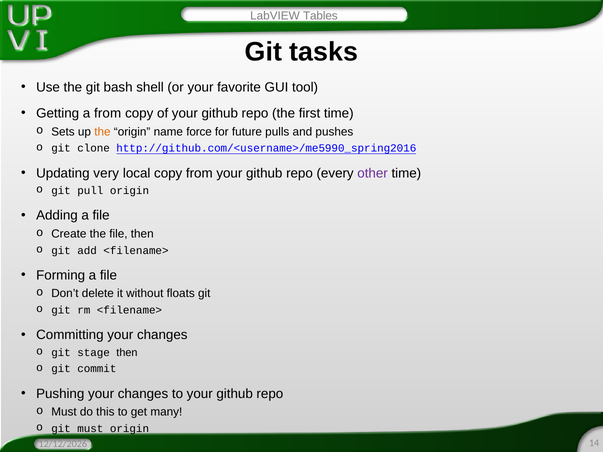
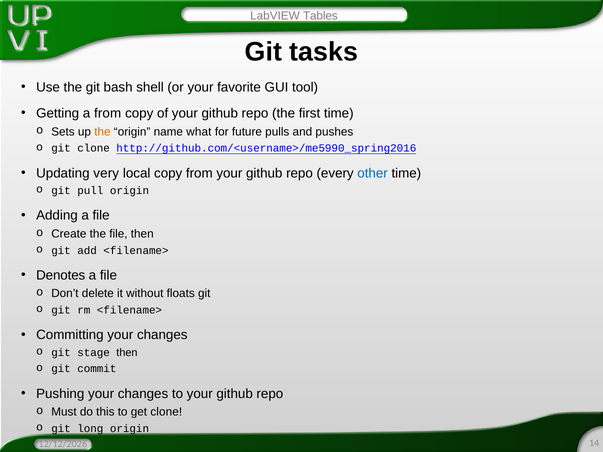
force: force -> what
other colour: purple -> blue
Forming: Forming -> Denotes
get many: many -> clone
git must: must -> long
